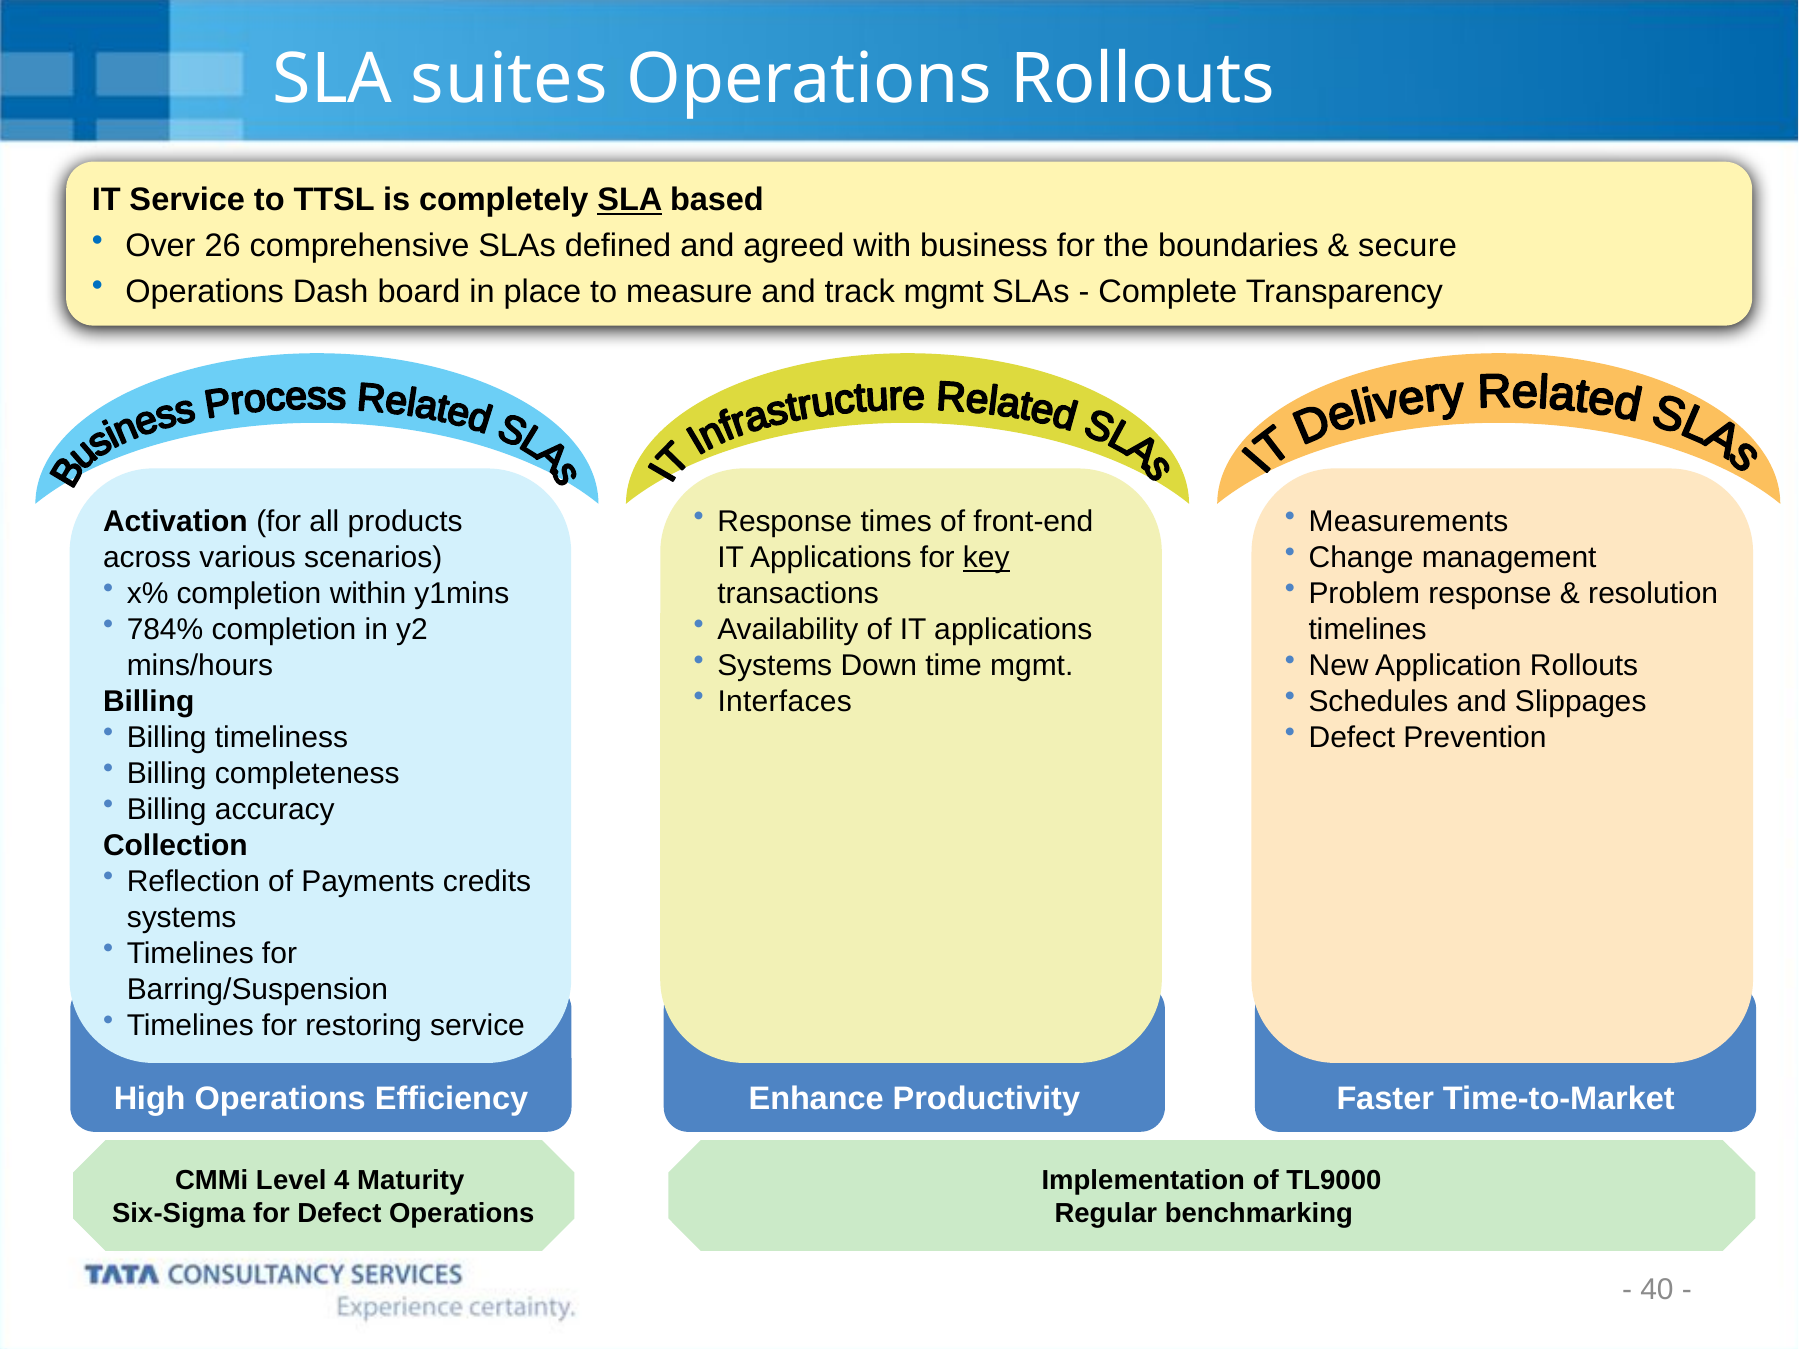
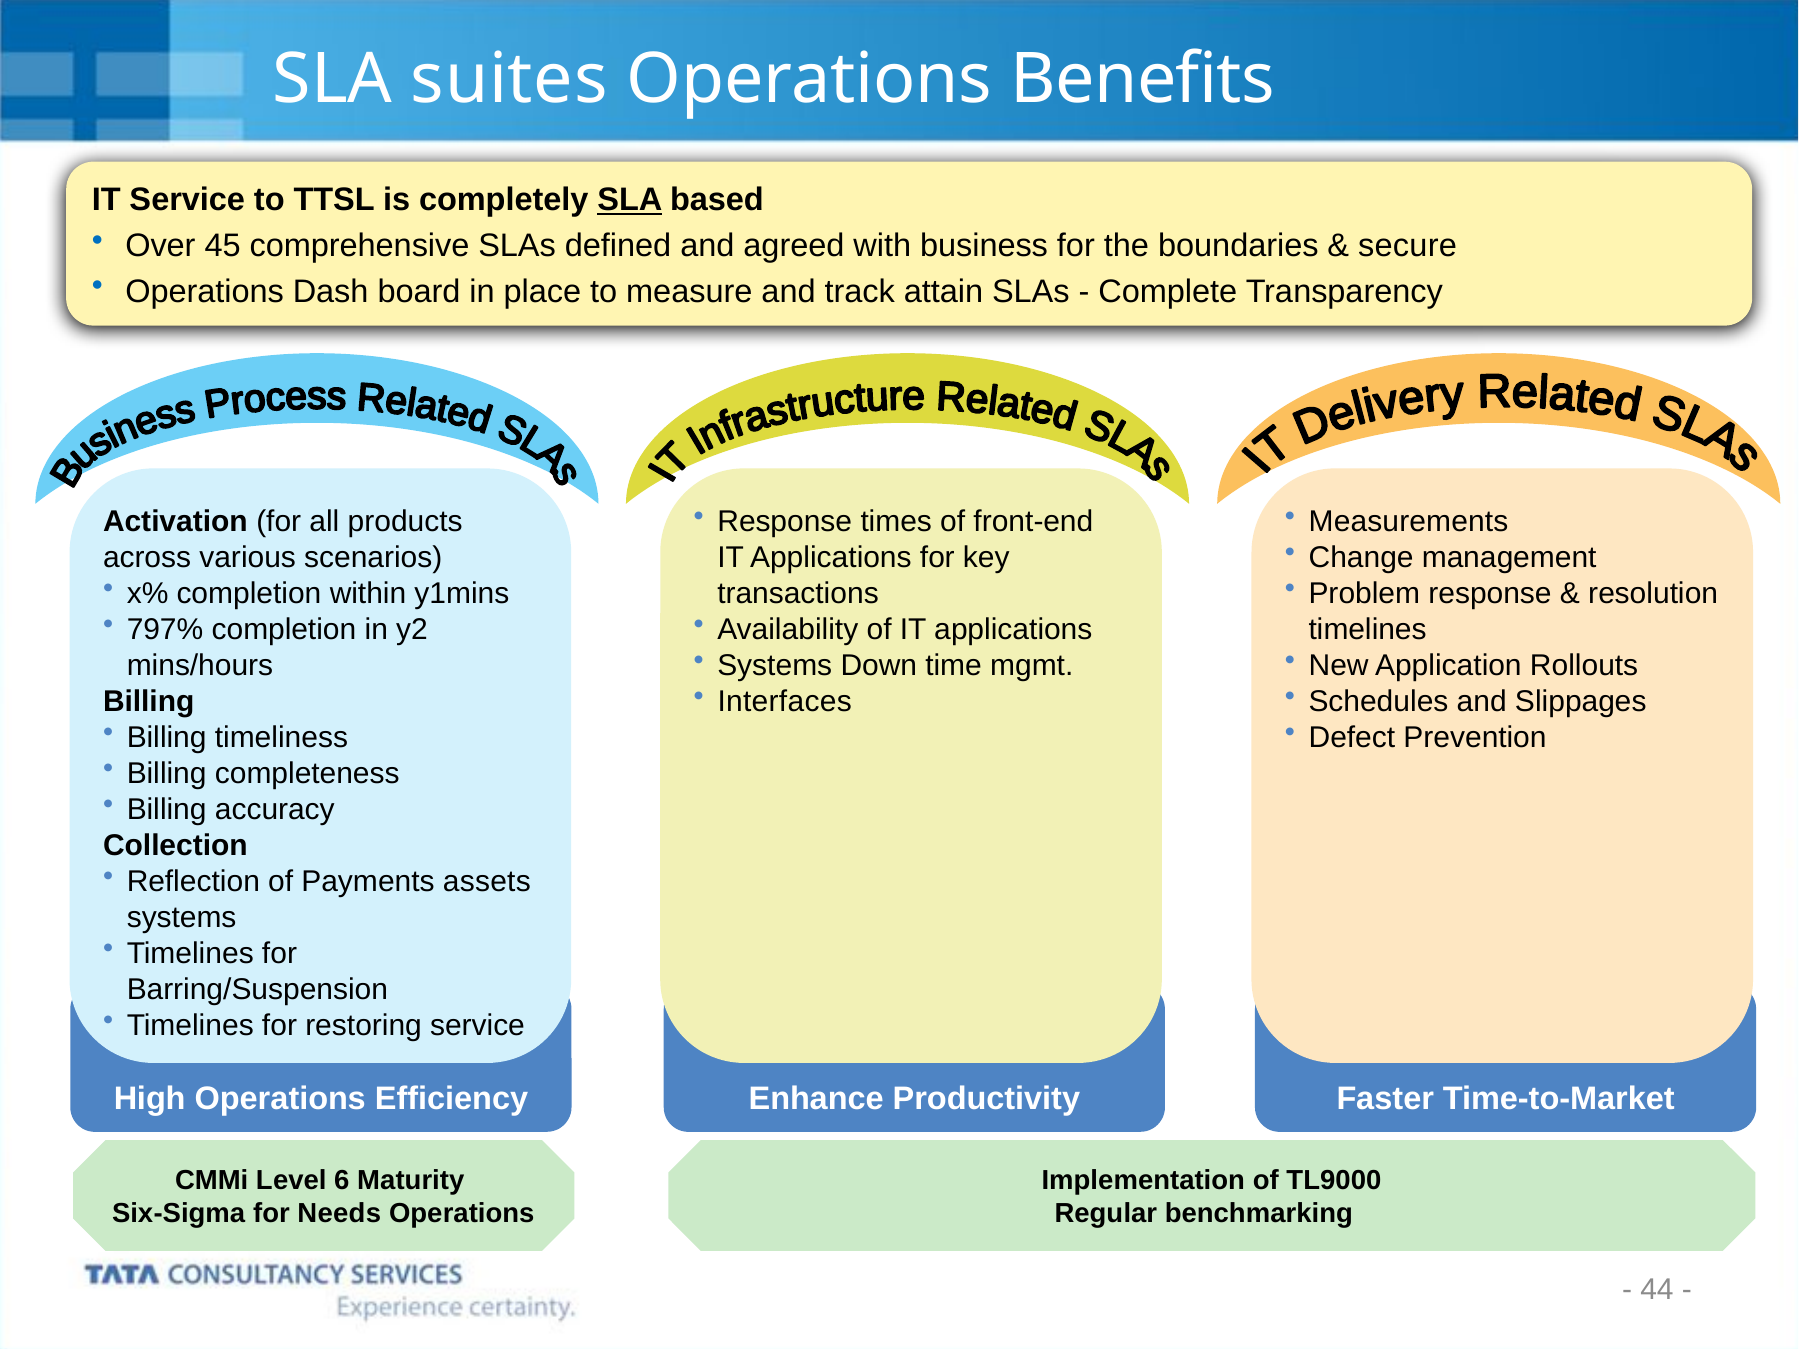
Operations Rollouts: Rollouts -> Benefits
26: 26 -> 45
track mgmt: mgmt -> attain
key underline: present -> none
784%: 784% -> 797%
credits: credits -> assets
4: 4 -> 6
for Defect: Defect -> Needs
40: 40 -> 44
